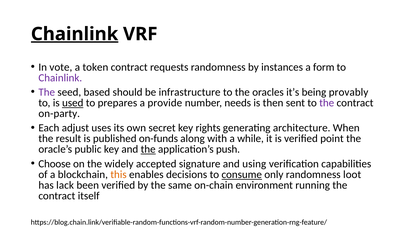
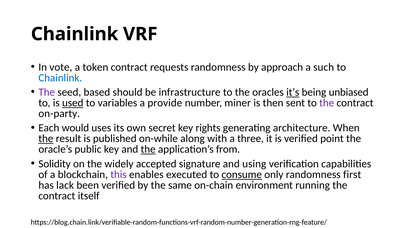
Chainlink at (75, 34) underline: present -> none
instances: instances -> approach
form: form -> such
Chainlink at (60, 78) colour: purple -> blue
it’s underline: none -> present
provably: provably -> unbiased
prepares: prepares -> variables
needs: needs -> miner
adjust: adjust -> would
the at (46, 139) underline: none -> present
on-funds: on-funds -> on-while
while: while -> three
push: push -> from
Choose: Choose -> Solidity
this colour: orange -> purple
decisions: decisions -> executed
loot: loot -> first
